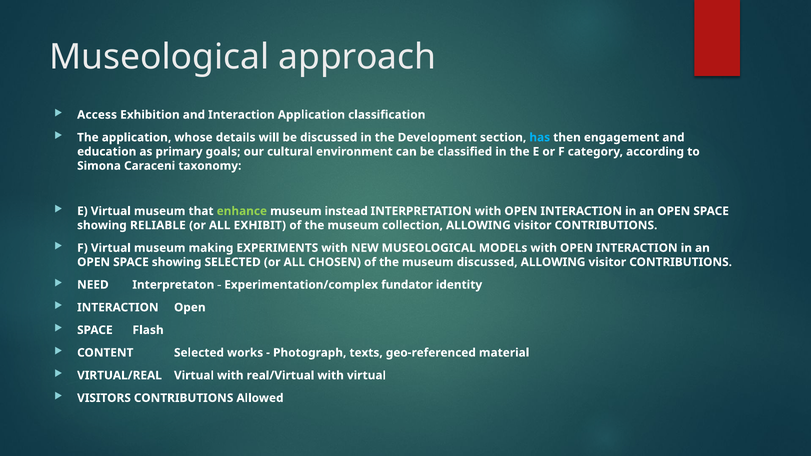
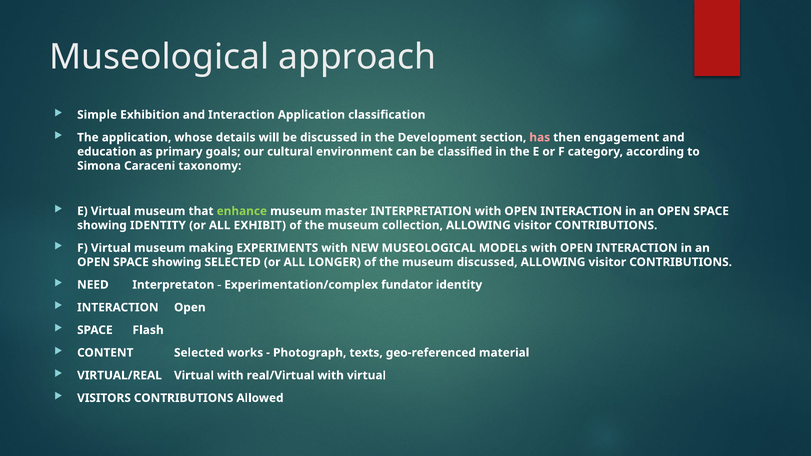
Access: Access -> Simple
has colour: light blue -> pink
instead: instead -> master
showing RELIABLE: RELIABLE -> IDENTITY
CHOSEN: CHOSEN -> LONGER
